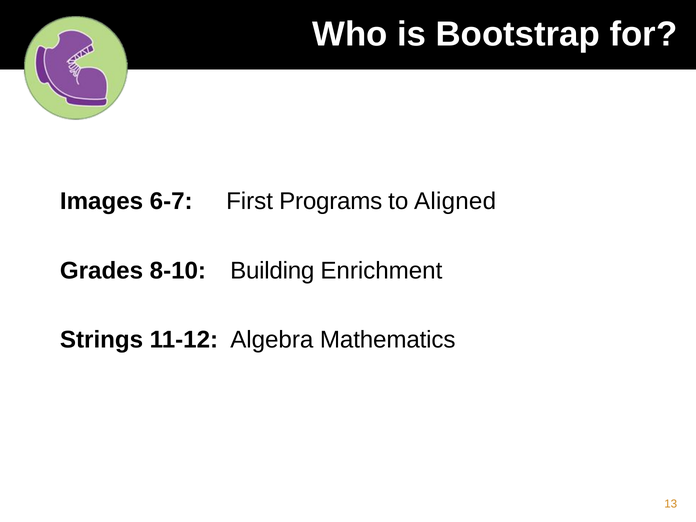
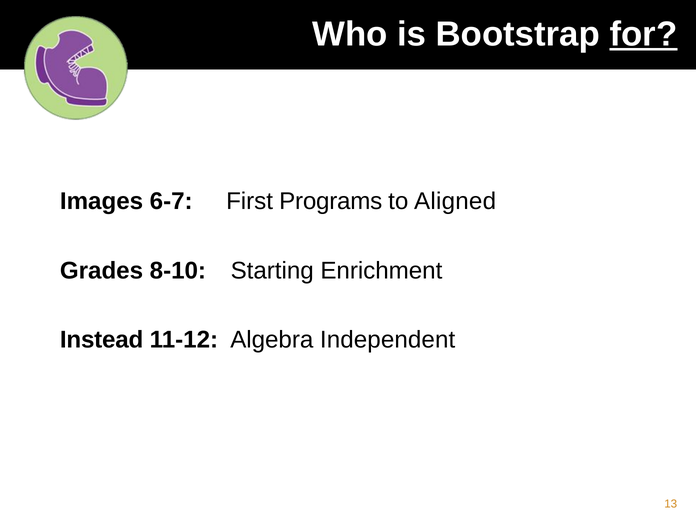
for underline: none -> present
Building: Building -> Starting
Strings: Strings -> Instead
Mathematics: Mathematics -> Independent
